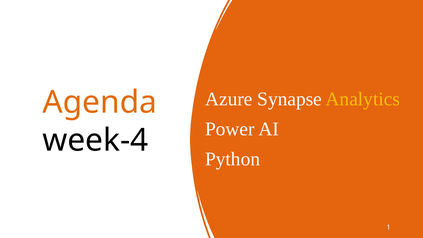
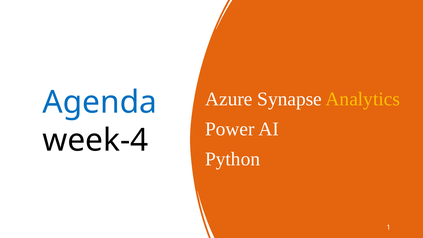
Agenda colour: orange -> blue
